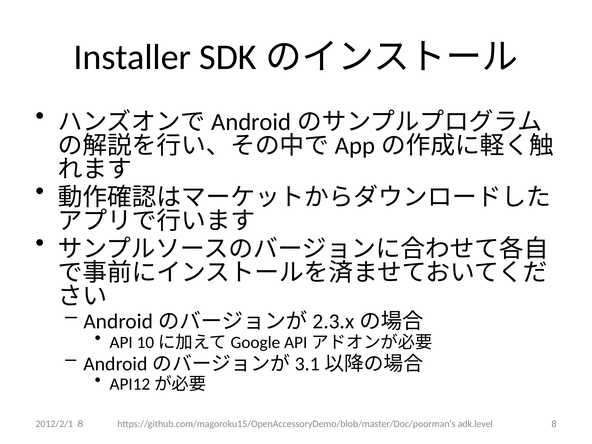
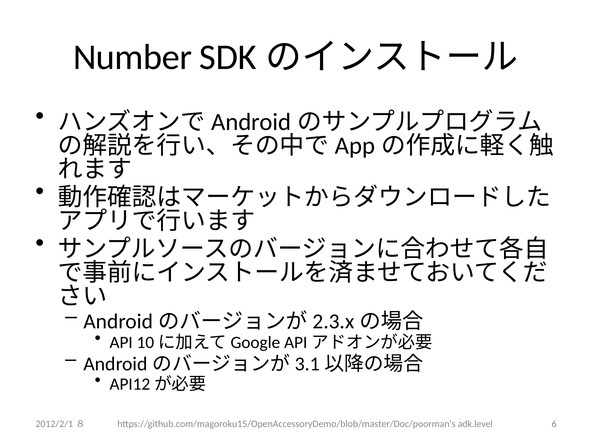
Installer: Installer -> Number
8: 8 -> 6
